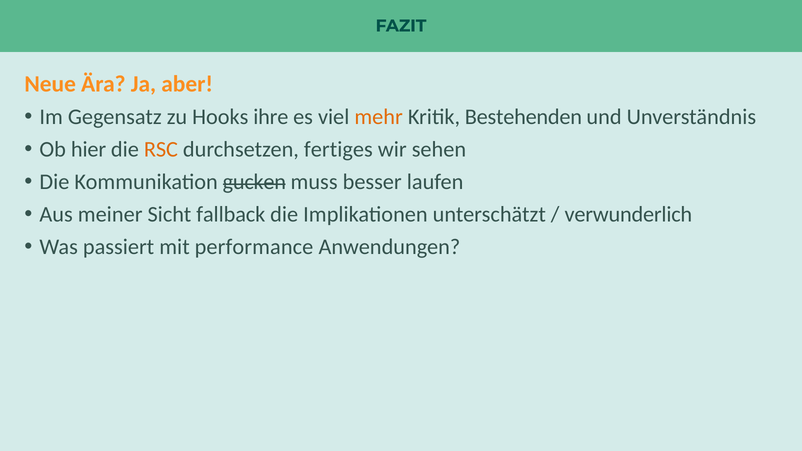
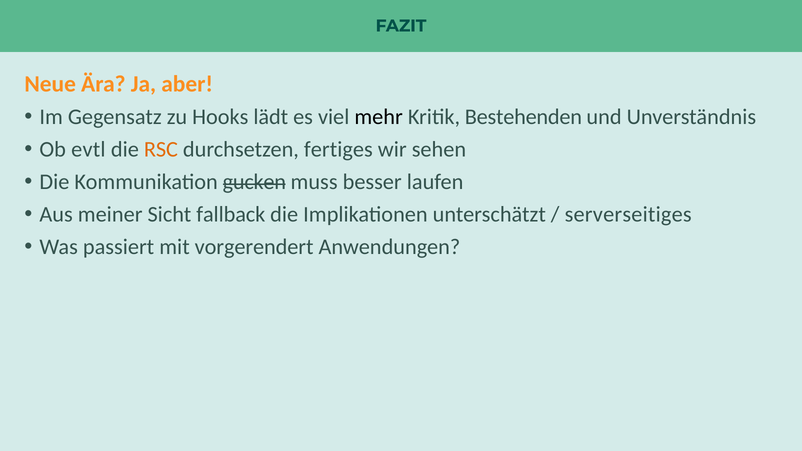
ihre: ihre -> lädt
mehr colour: orange -> black
hier: hier -> evtl
verwunderlich: verwunderlich -> serverseitiges
performance: performance -> vorgerendert
